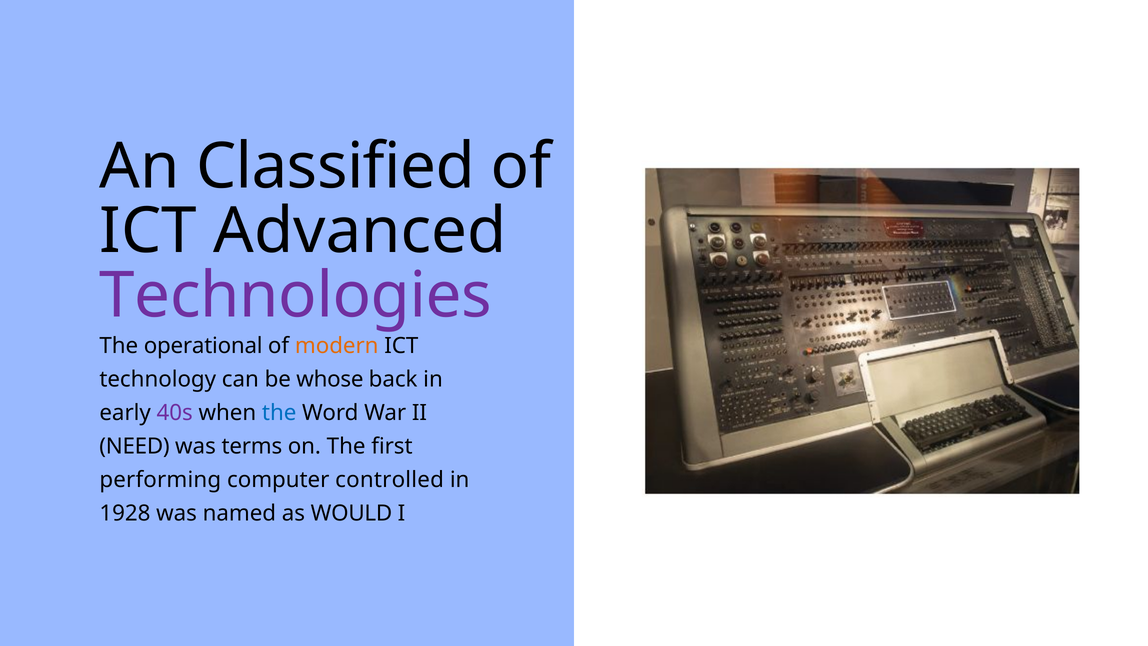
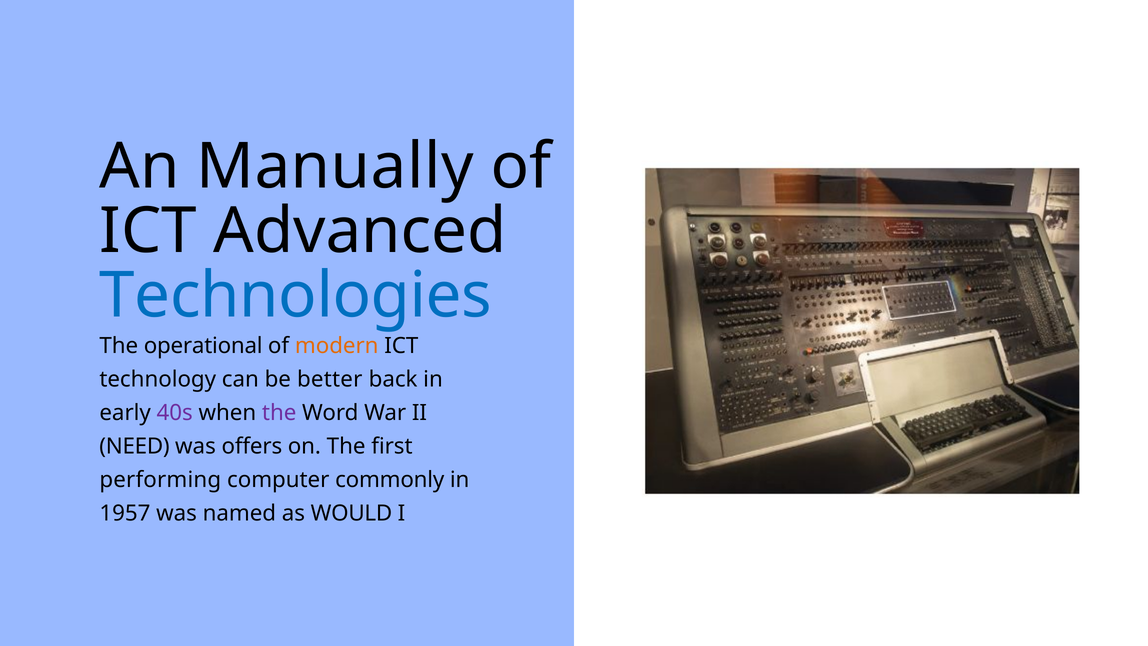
Classified: Classified -> Manually
Technologies colour: purple -> blue
whose: whose -> better
the at (279, 413) colour: blue -> purple
terms: terms -> offers
controlled: controlled -> commonly
1928: 1928 -> 1957
